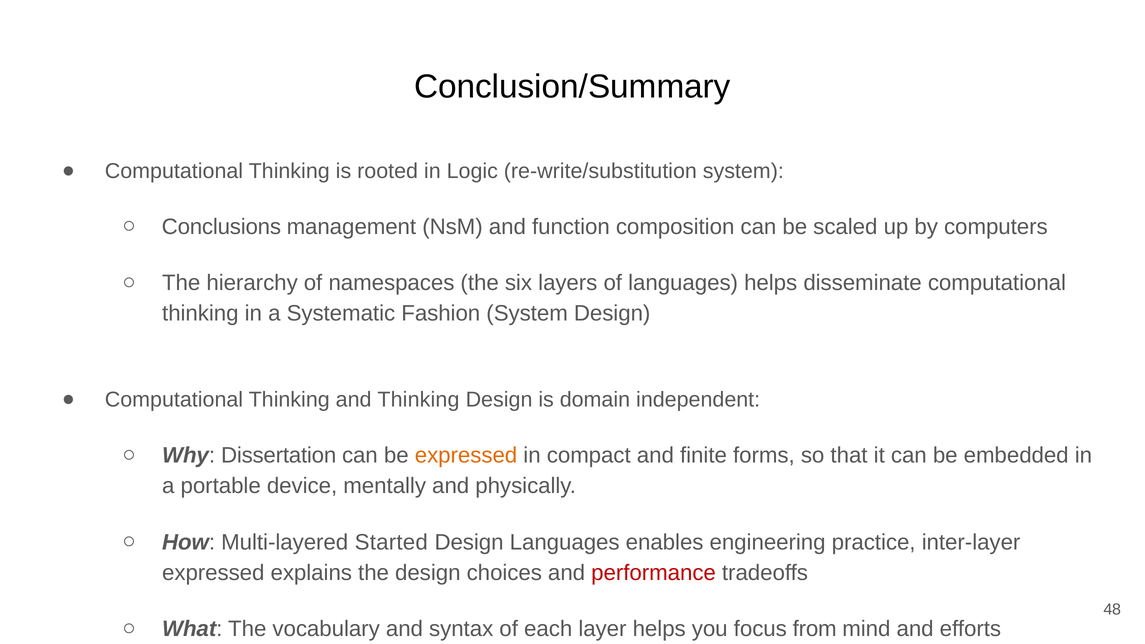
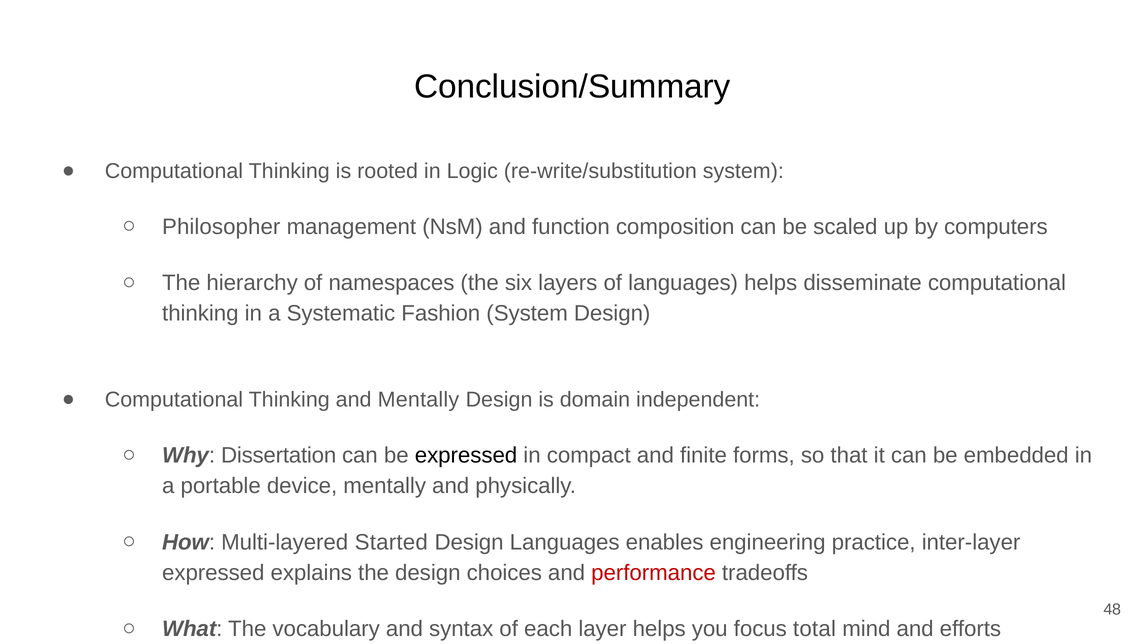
Conclusions: Conclusions -> Philosopher
and Thinking: Thinking -> Mentally
expressed at (466, 455) colour: orange -> black
from: from -> total
